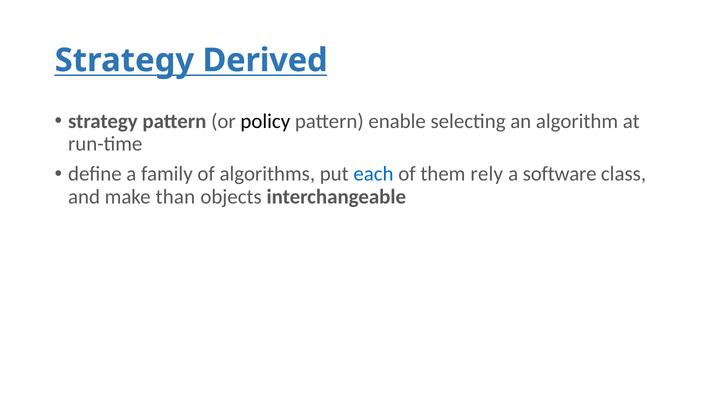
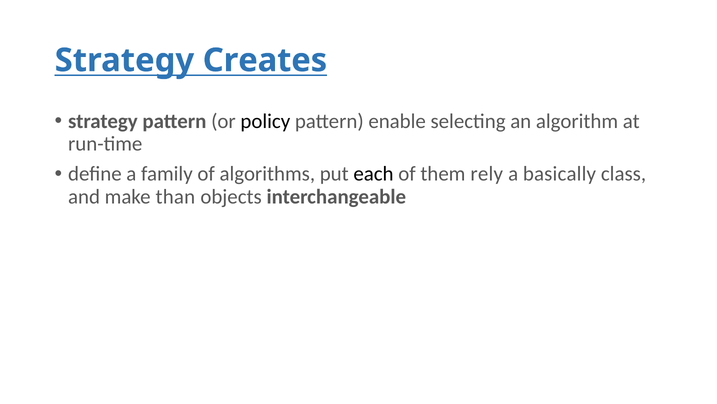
Derived: Derived -> Creates
each colour: blue -> black
software: software -> basically
